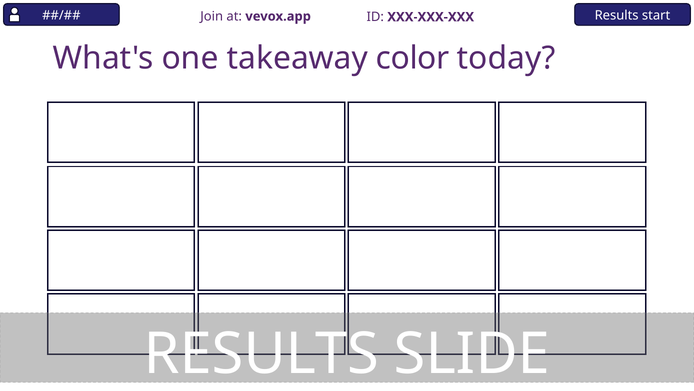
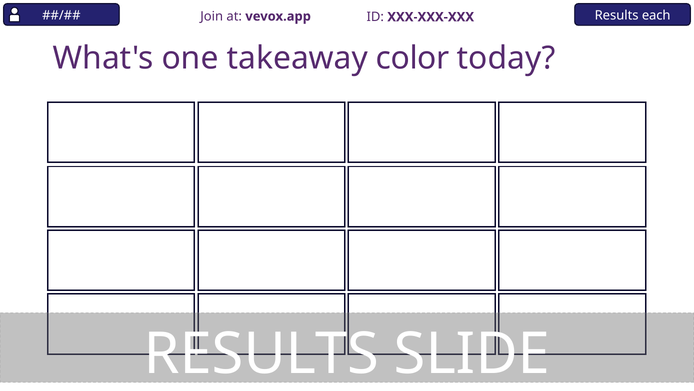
start: start -> each
